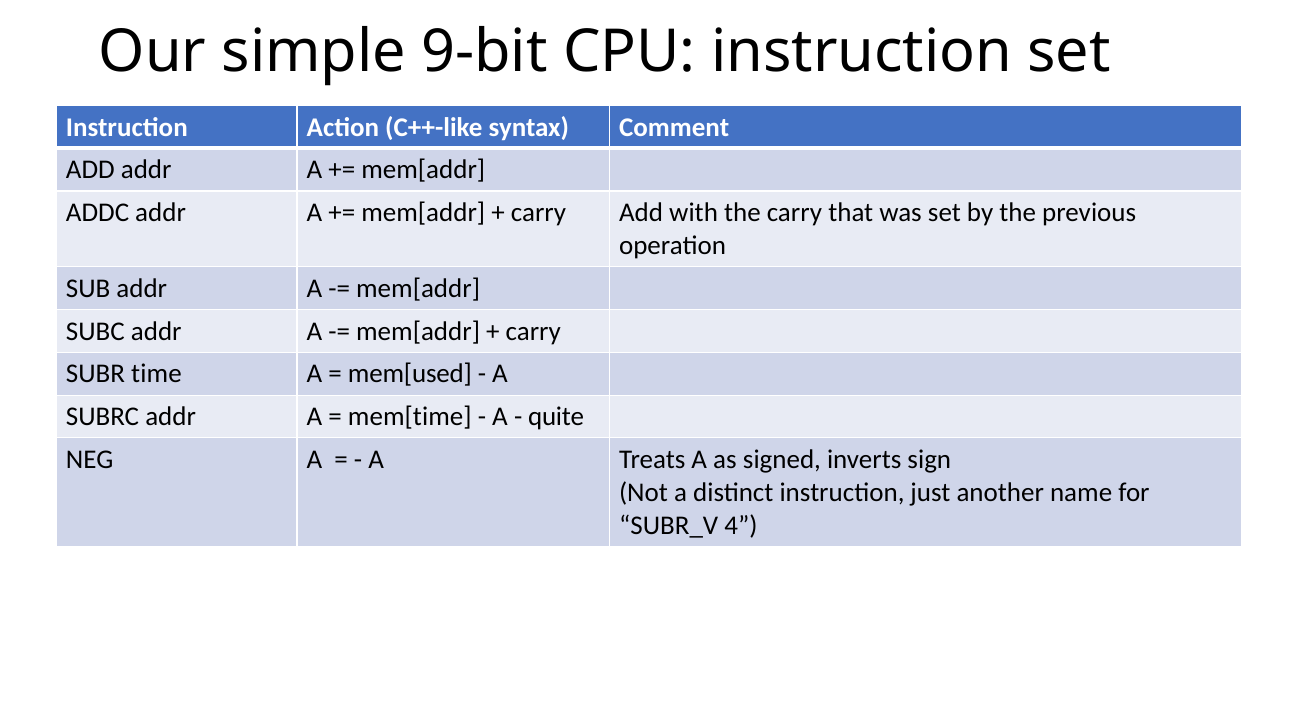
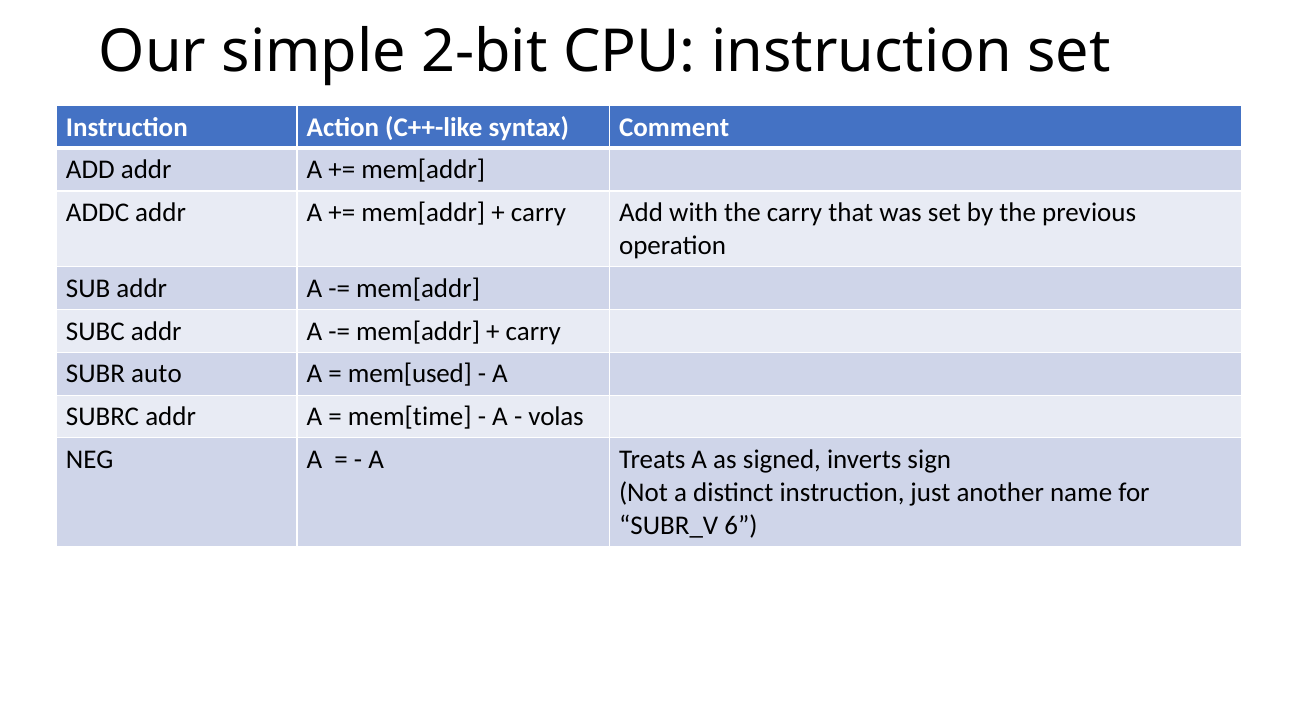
9-bit: 9-bit -> 2-bit
time: time -> auto
quite: quite -> volas
4: 4 -> 6
